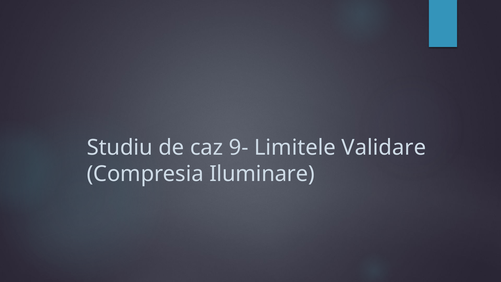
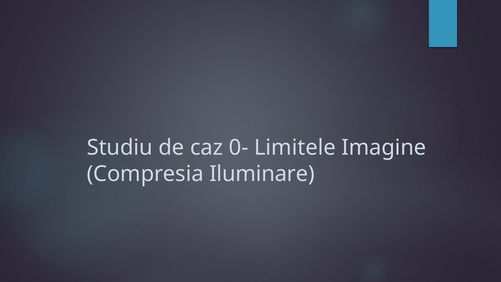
9-: 9- -> 0-
Validare: Validare -> Imagine
